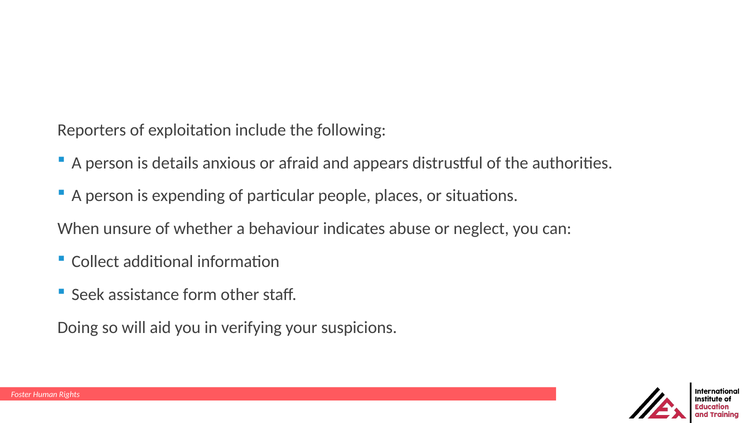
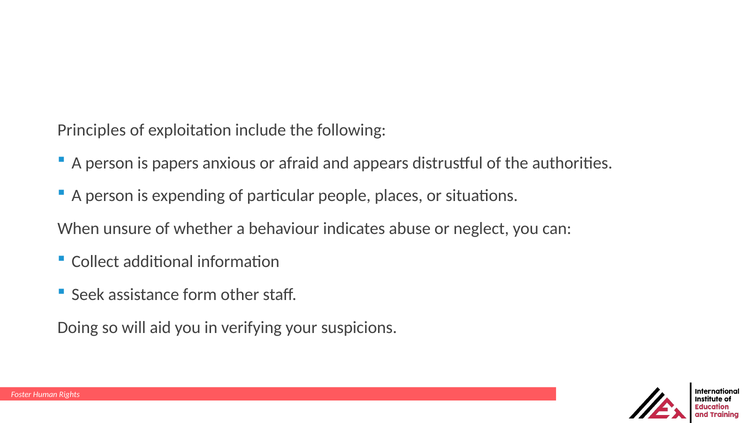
Reporters: Reporters -> Principles
details: details -> papers
